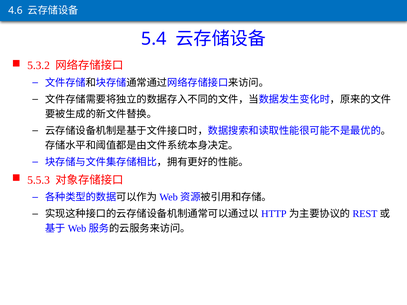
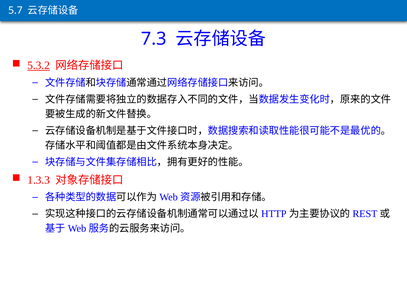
4.6: 4.6 -> 5.7
5.4: 5.4 -> 7.3
5.3.2 underline: none -> present
5.5.3: 5.5.3 -> 1.3.3
